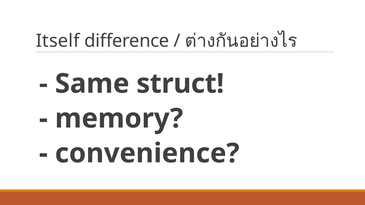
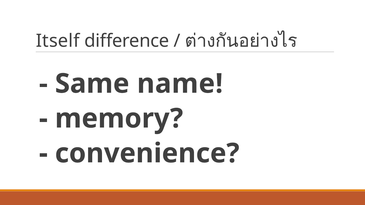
struct: struct -> name
